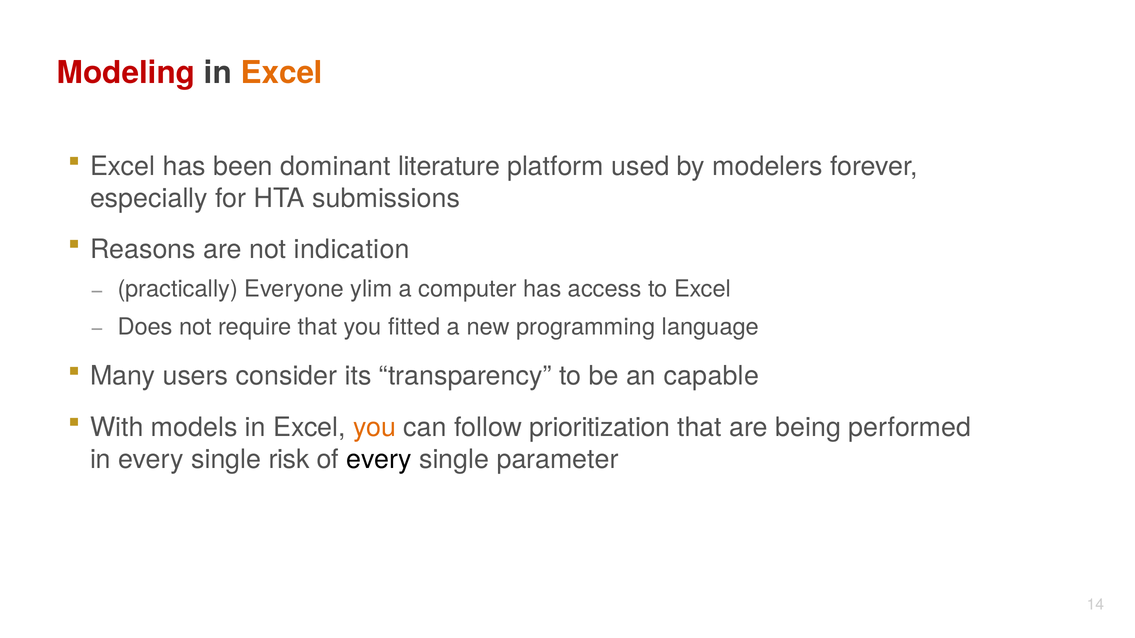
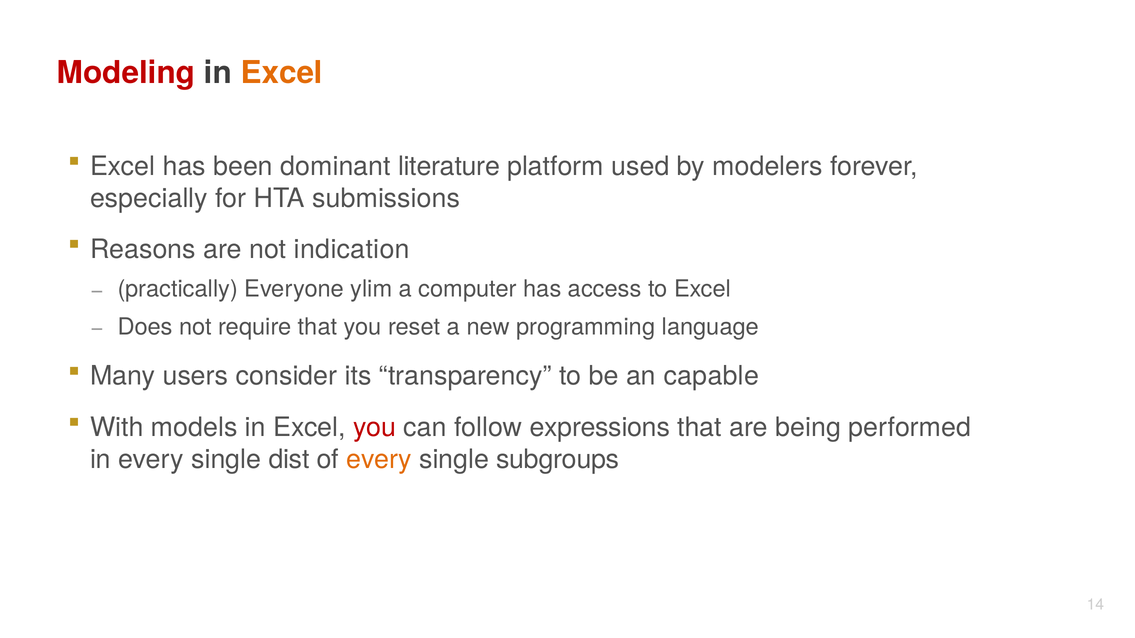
fitted: fitted -> reset
you at (375, 428) colour: orange -> red
prioritization: prioritization -> expressions
risk: risk -> dist
every at (379, 460) colour: black -> orange
parameter: parameter -> subgroups
